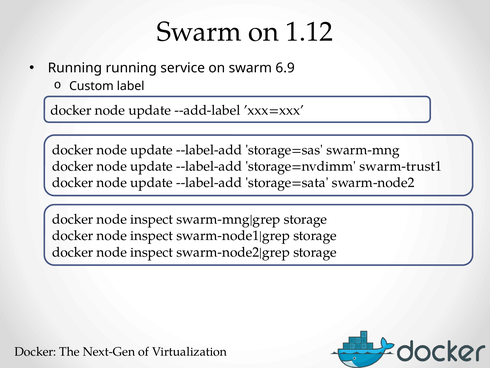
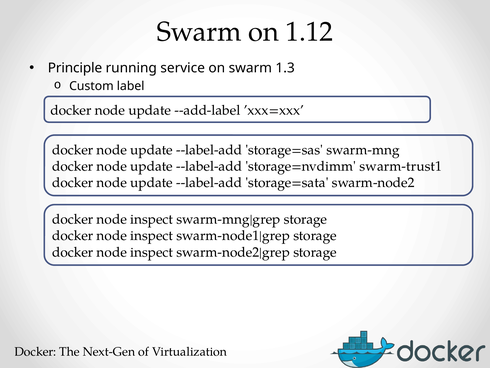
Running at (75, 68): Running -> Principle
6.9: 6.9 -> 1.3
